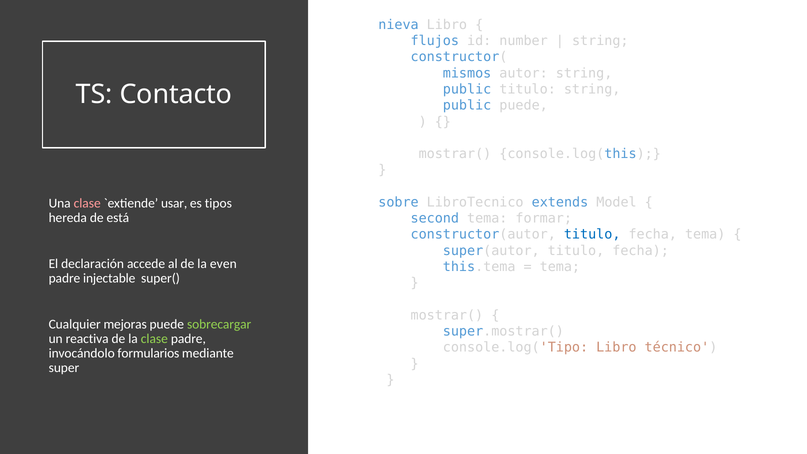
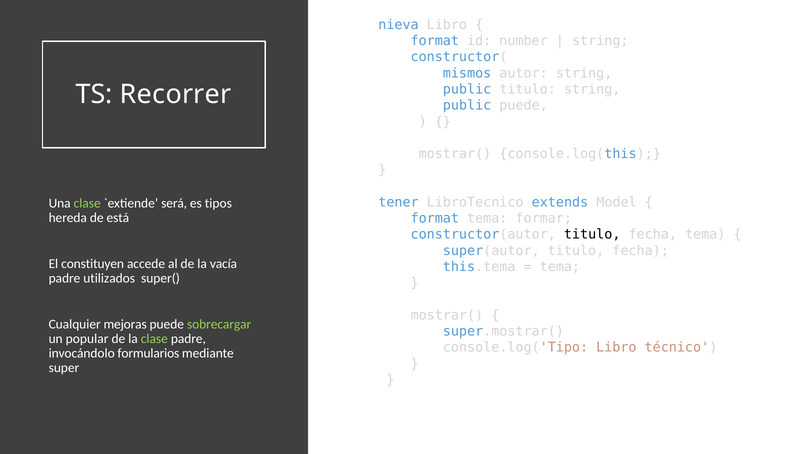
flujos at (435, 41): flujos -> format
Contacto: Contacto -> Recorrer
sobre: sobre -> tener
clase at (87, 203) colour: pink -> light green
usar: usar -> será
second at (435, 218): second -> format
titulo at (592, 234) colour: blue -> black
declaración: declaración -> constituyen
even: even -> vacía
injectable: injectable -> utilizados
reactiva: reactiva -> popular
